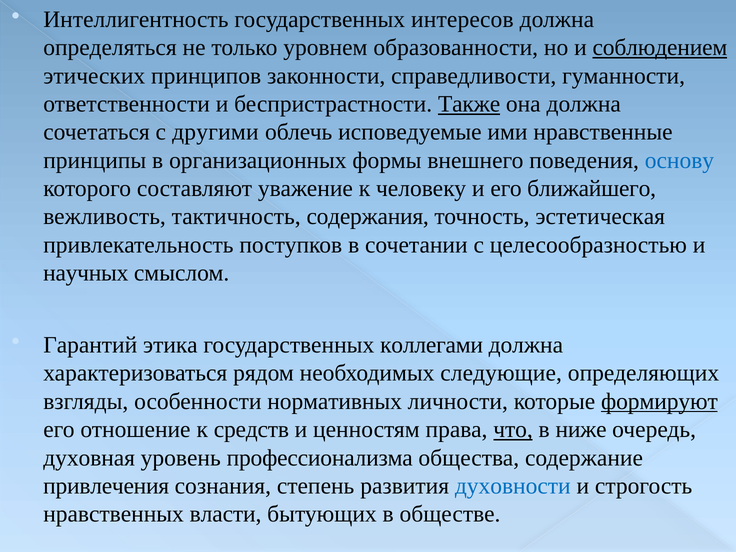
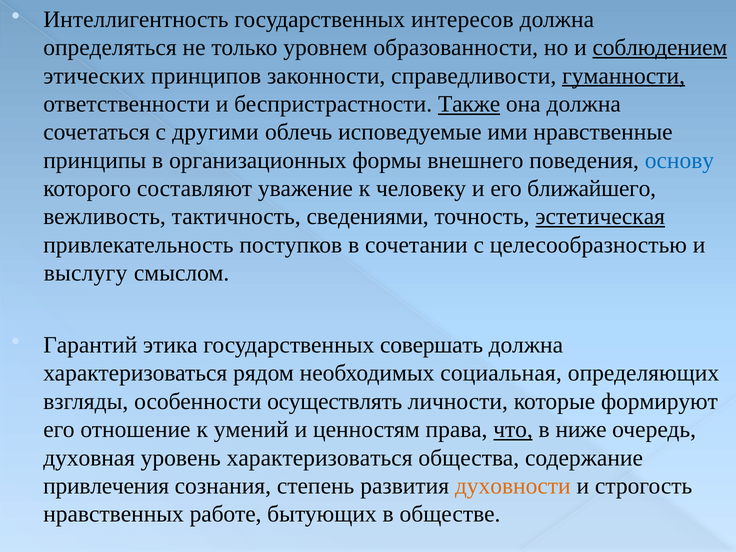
гуманности underline: none -> present
содержания: содержания -> сведениями
эстетическая underline: none -> present
научных: научных -> выслугу
коллегами: коллегами -> совершать
следующие: следующие -> социальная
нормативных: нормативных -> осуществлять
формируют underline: present -> none
средств: средств -> умений
уровень профессионализма: профессионализма -> характеризоваться
духовности colour: blue -> orange
власти: власти -> работе
